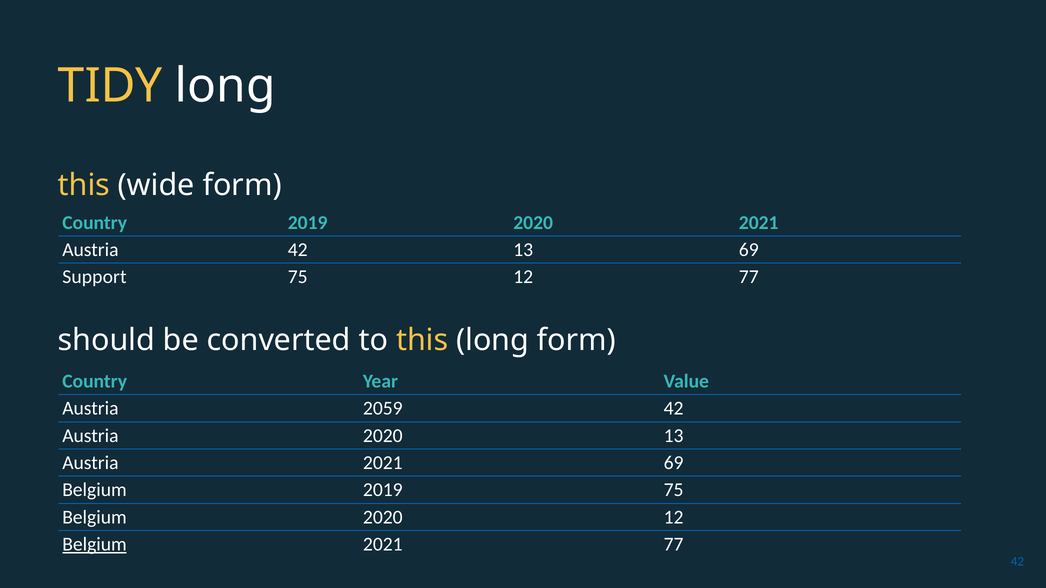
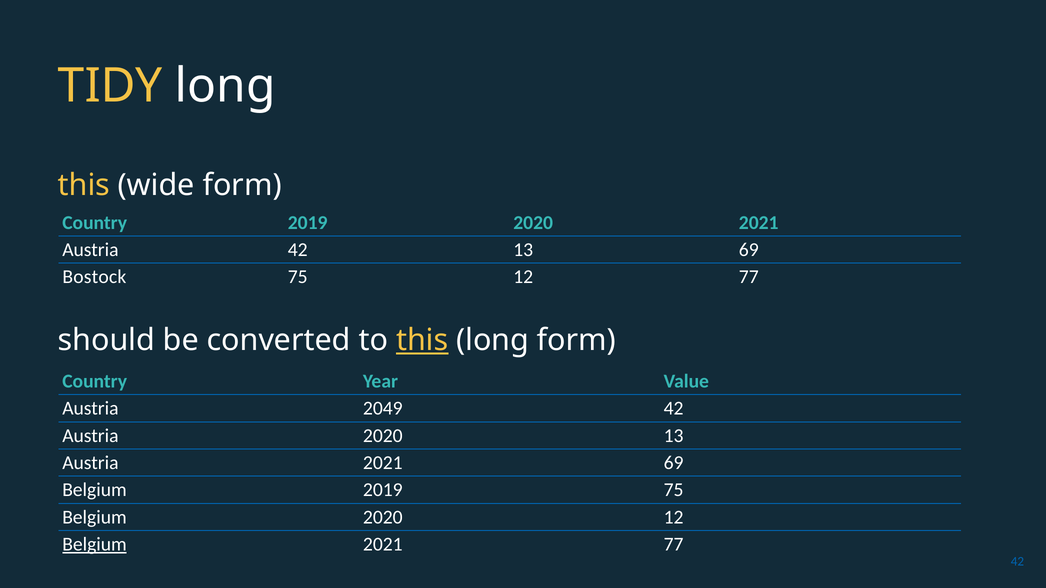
Support: Support -> Bostock
this at (422, 340) underline: none -> present
2059: 2059 -> 2049
